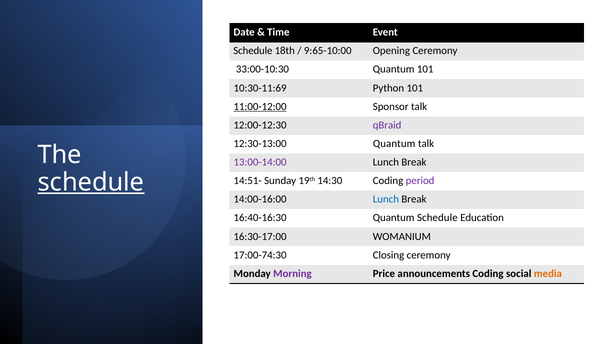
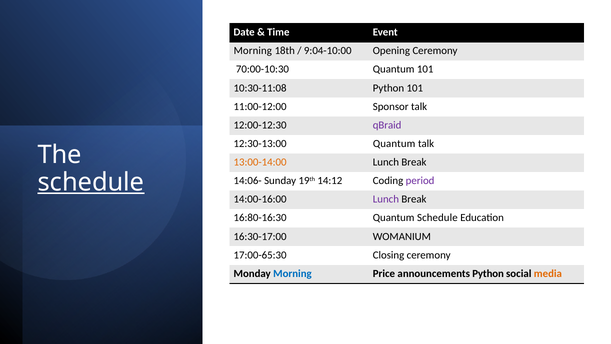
Schedule at (253, 51): Schedule -> Morning
9:65-10:00: 9:65-10:00 -> 9:04-10:00
33:00-10:30: 33:00-10:30 -> 70:00-10:30
10:30-11:69: 10:30-11:69 -> 10:30-11:08
11:00-12:00 underline: present -> none
13:00-14:00 colour: purple -> orange
14:51-: 14:51- -> 14:06-
14:30: 14:30 -> 14:12
Lunch at (386, 199) colour: blue -> purple
16:40-16:30: 16:40-16:30 -> 16:80-16:30
17:00-74:30: 17:00-74:30 -> 17:00-65:30
Morning at (292, 273) colour: purple -> blue
announcements Coding: Coding -> Python
